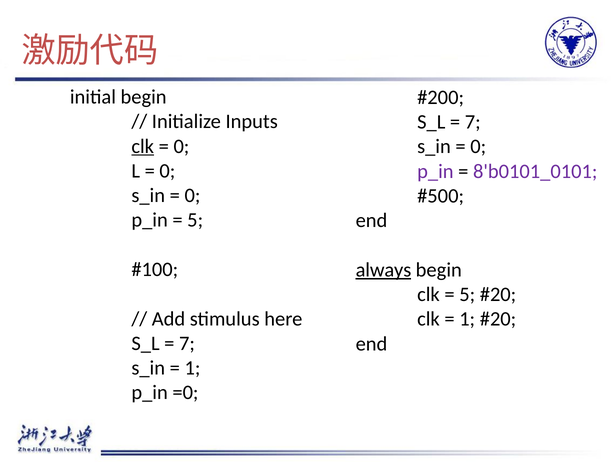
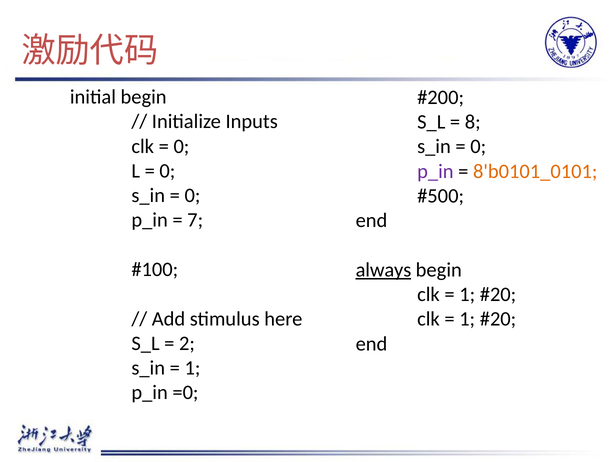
7 at (473, 122): 7 -> 8
clk at (143, 146) underline: present -> none
8'b0101_0101 colour: purple -> orange
5 at (195, 220): 5 -> 7
5 at (467, 294): 5 -> 1
7 at (187, 343): 7 -> 2
